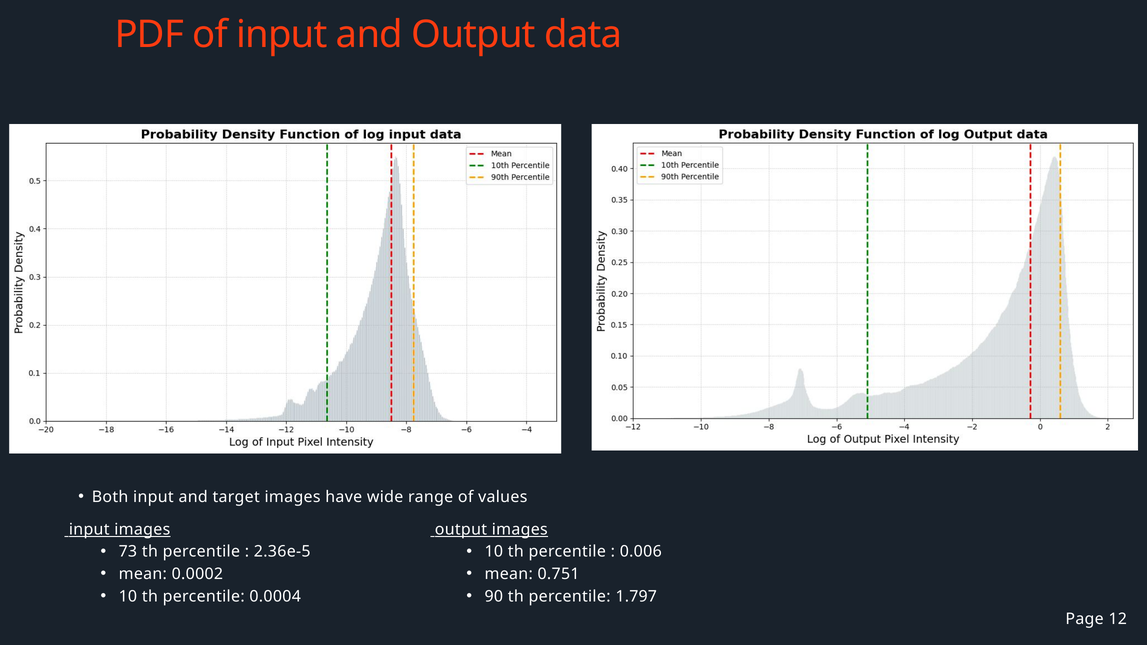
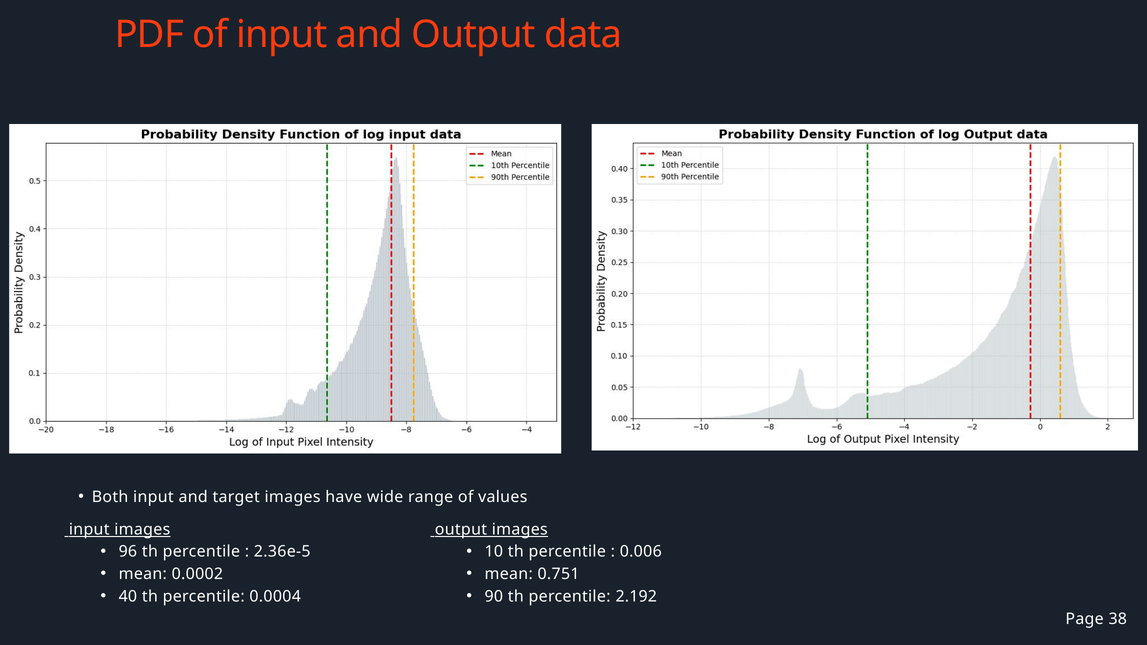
73: 73 -> 96
10 at (128, 596): 10 -> 40
1.797: 1.797 -> 2.192
12: 12 -> 38
